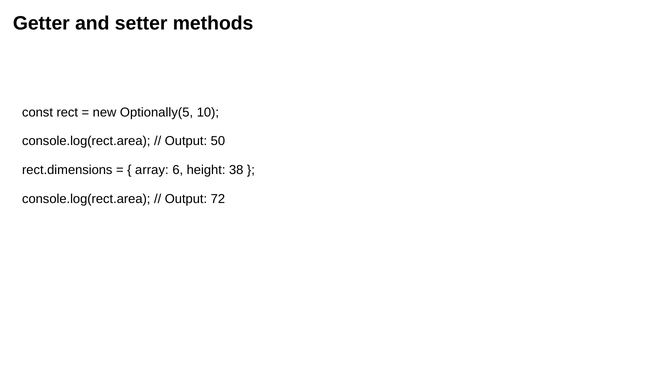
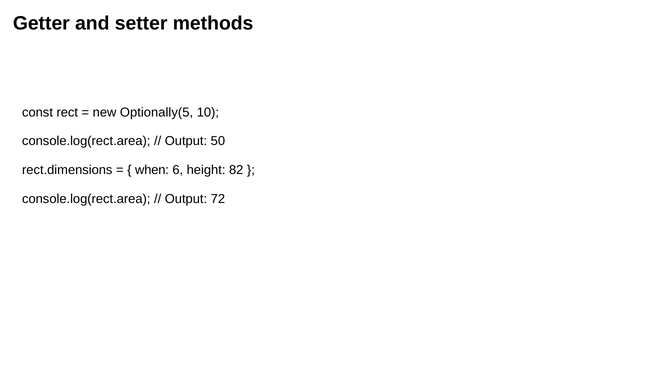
array: array -> when
38: 38 -> 82
